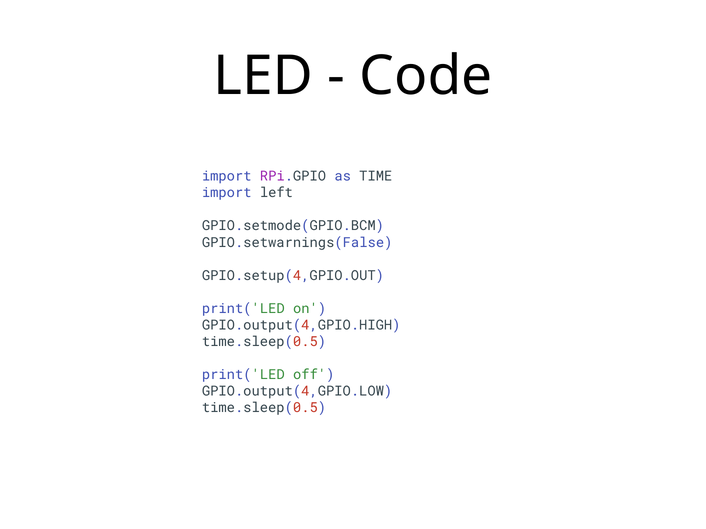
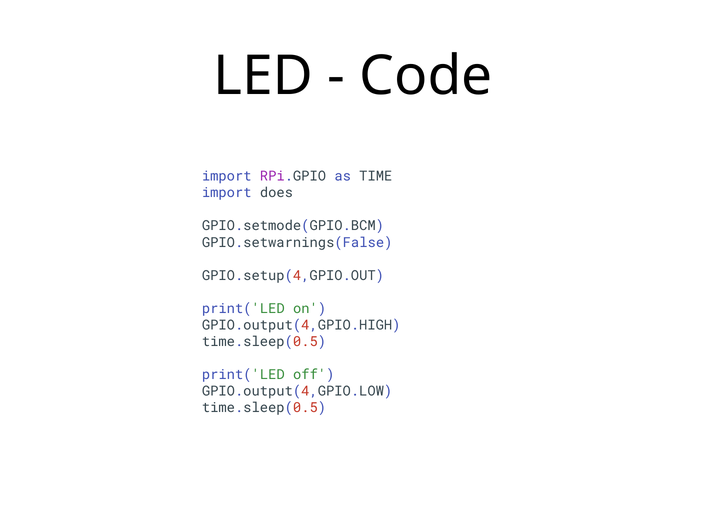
left: left -> does
